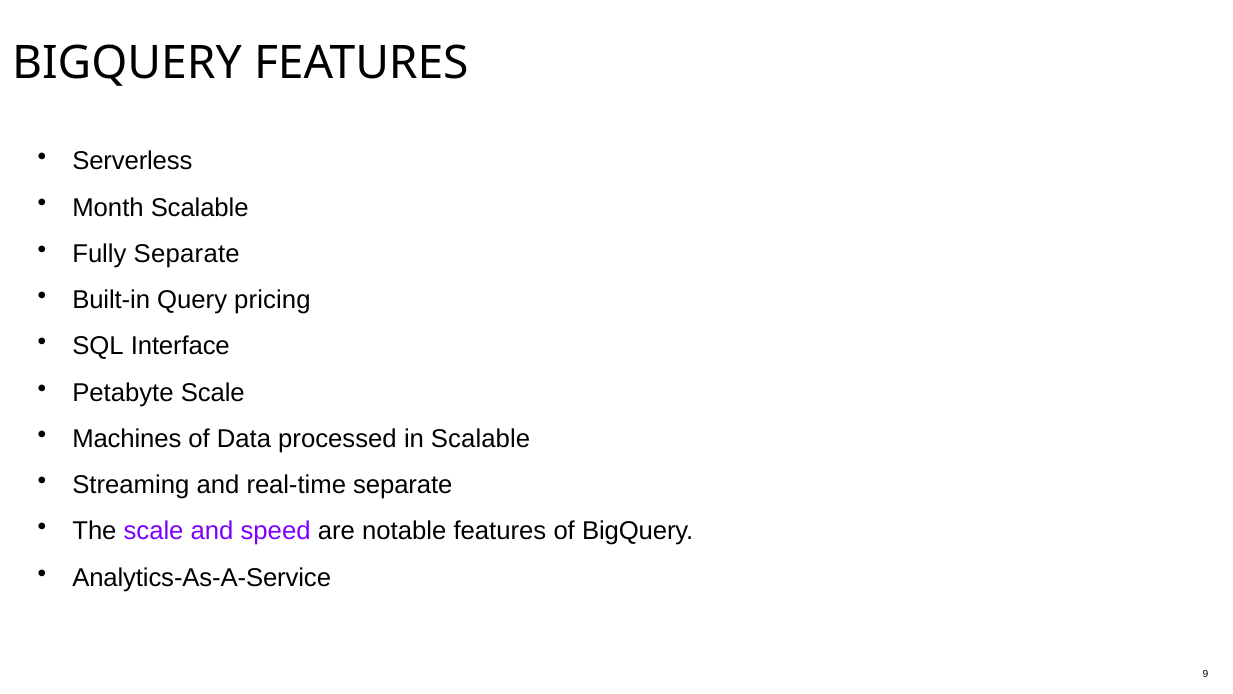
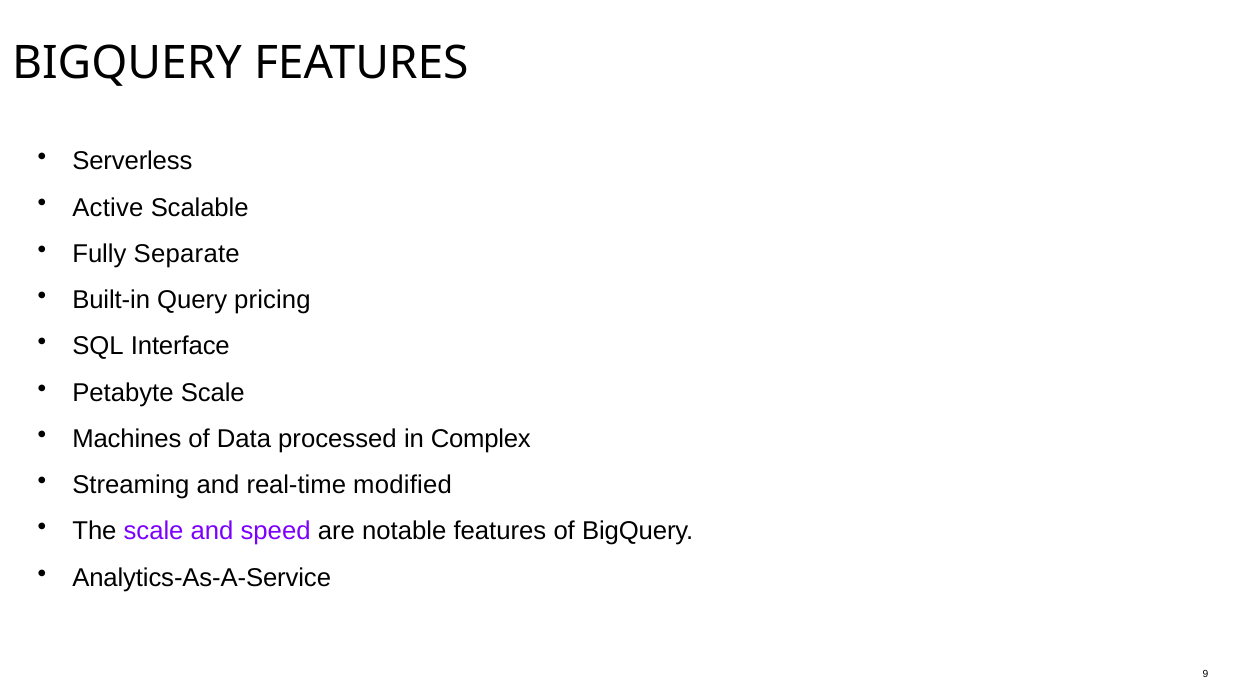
Month: Month -> Active
in Scalable: Scalable -> Complex
real-time separate: separate -> modified
